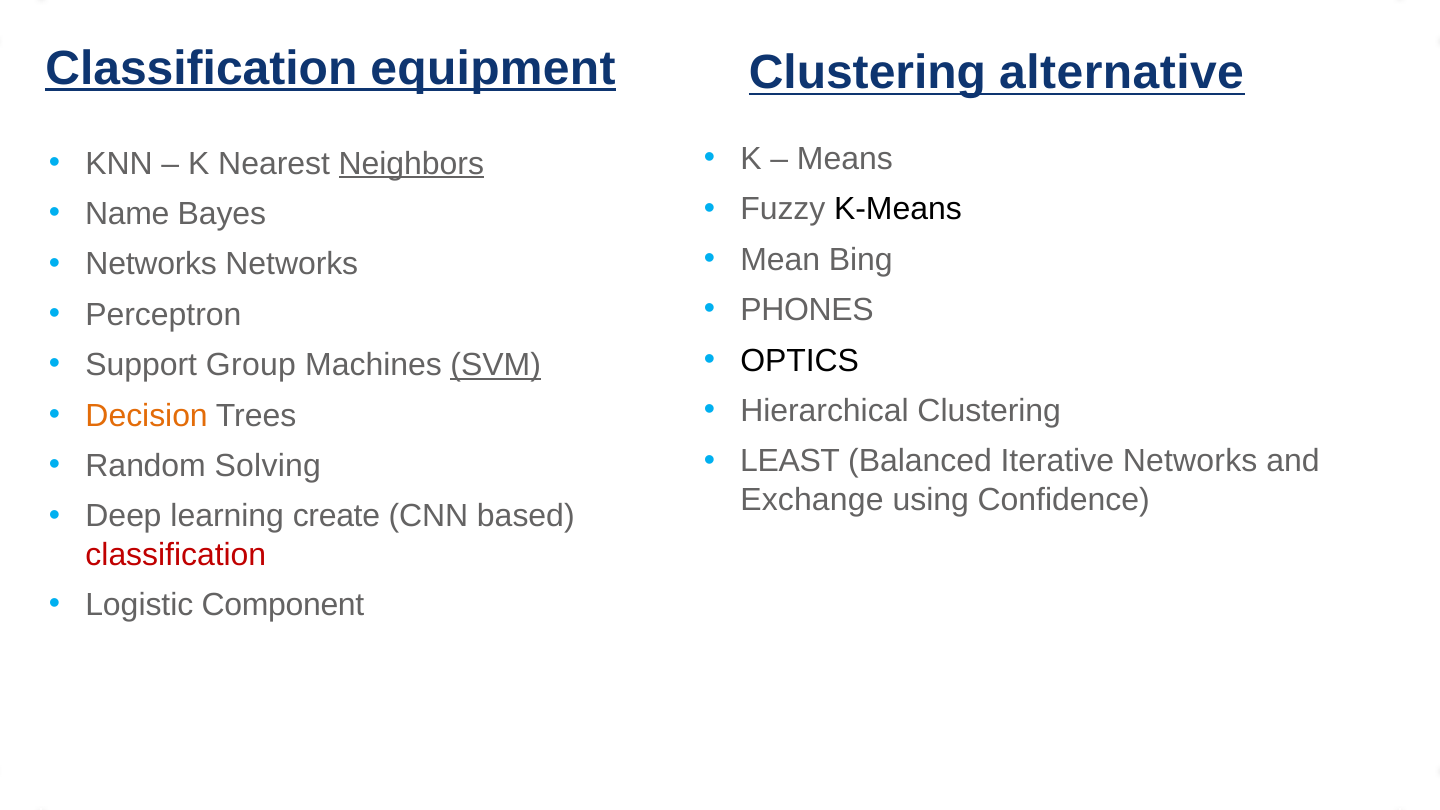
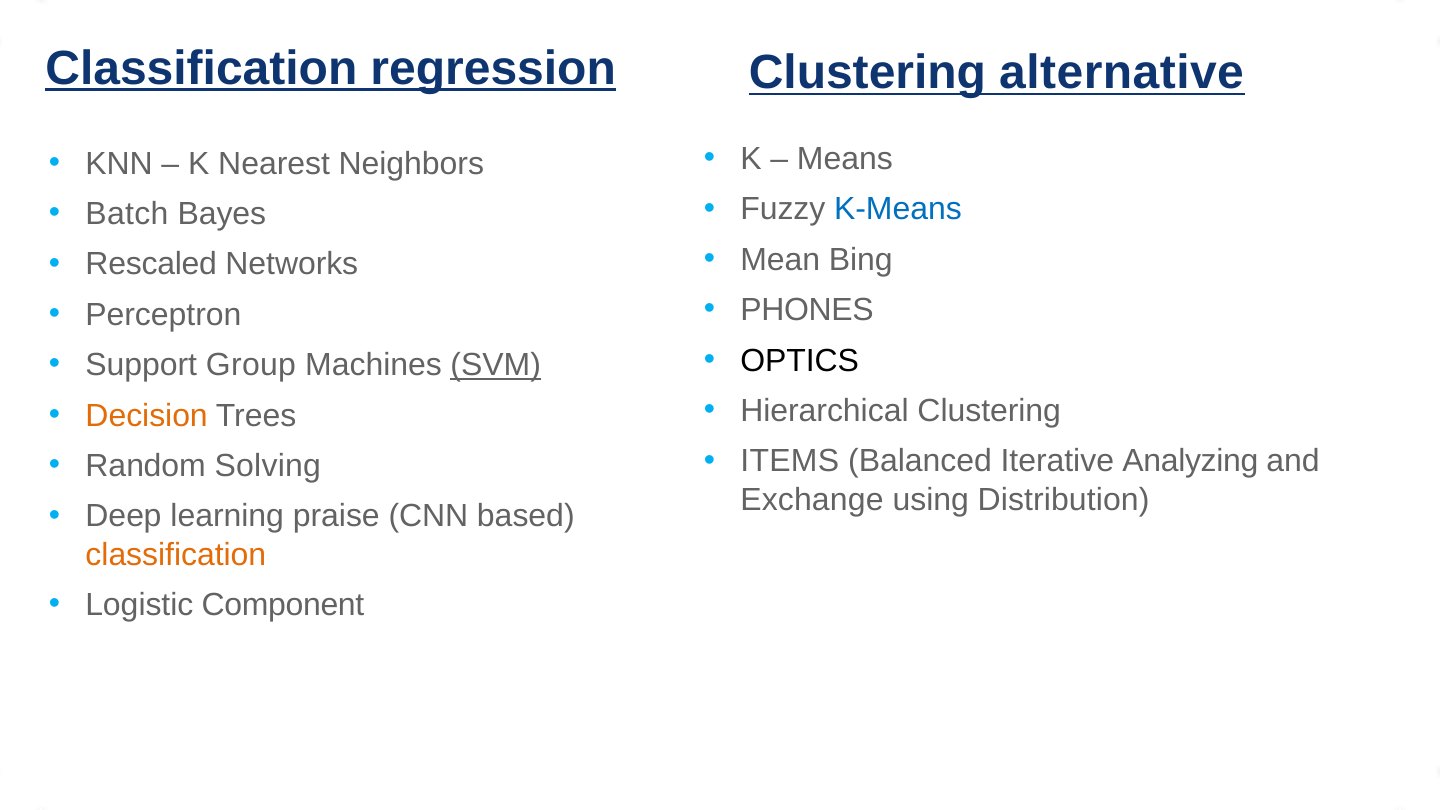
equipment: equipment -> regression
Neighbors underline: present -> none
K-Means colour: black -> blue
Name: Name -> Batch
Networks at (151, 264): Networks -> Rescaled
LEAST: LEAST -> ITEMS
Iterative Networks: Networks -> Analyzing
Confidence: Confidence -> Distribution
create: create -> praise
classification at (176, 555) colour: red -> orange
